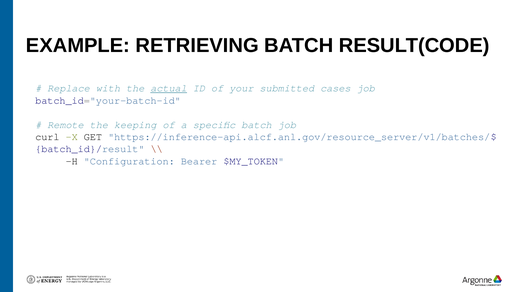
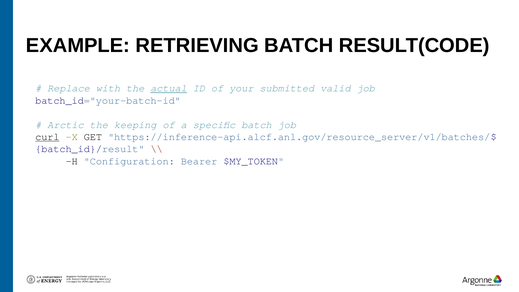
cases: cases -> valid
Remote: Remote -> Arctic
curl underline: none -> present
